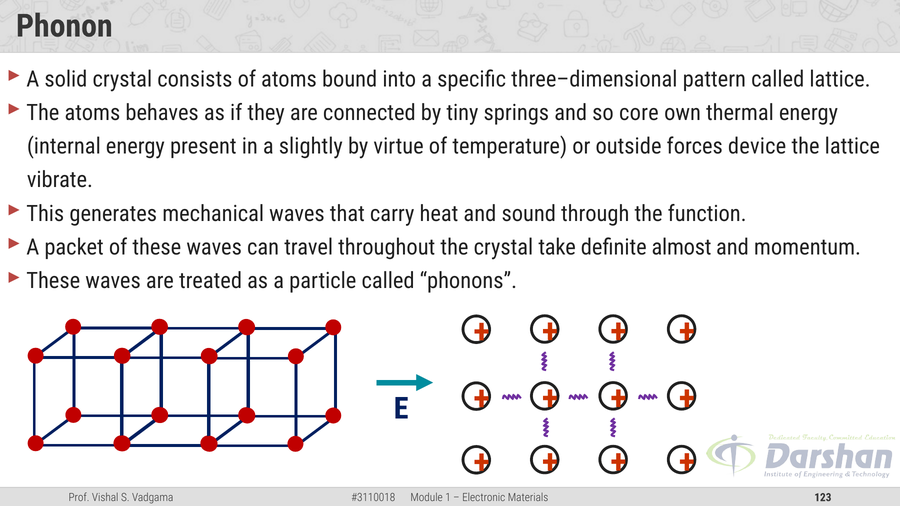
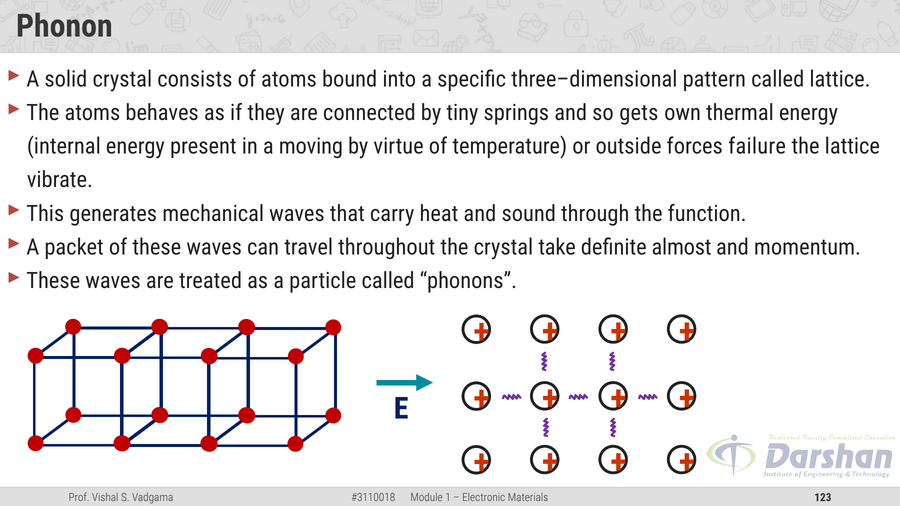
core: core -> gets
slightly: slightly -> moving
device: device -> failure
